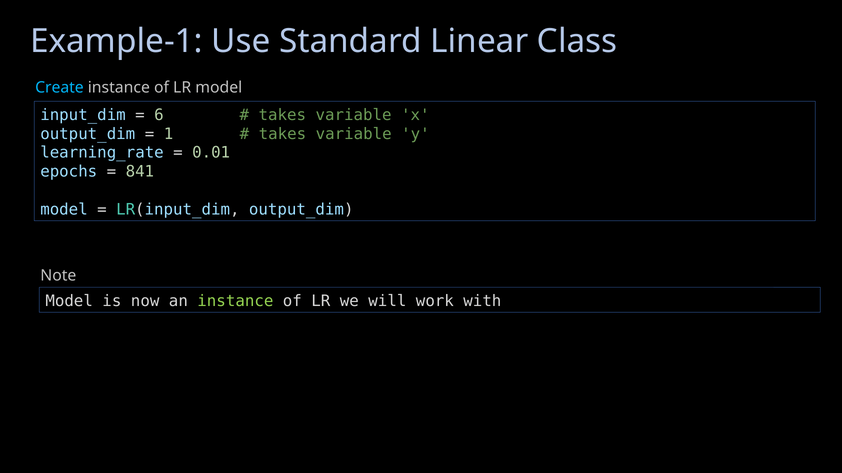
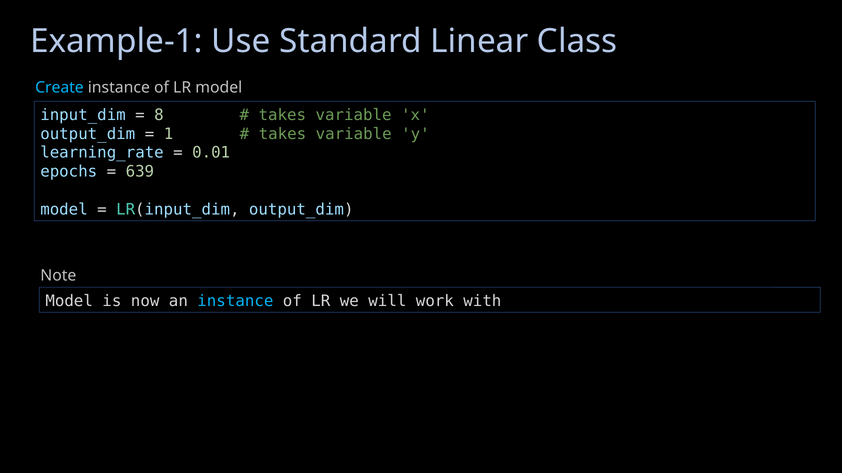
6: 6 -> 8
841: 841 -> 639
instance at (235, 301) colour: light green -> light blue
